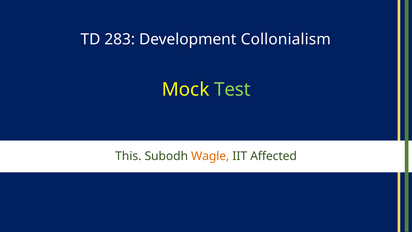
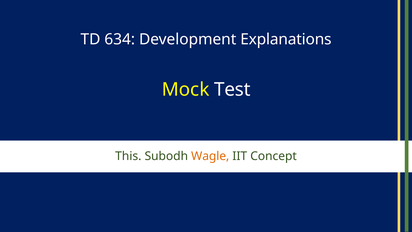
283: 283 -> 634
Collonialism: Collonialism -> Explanations
Test colour: light green -> white
Affected: Affected -> Concept
